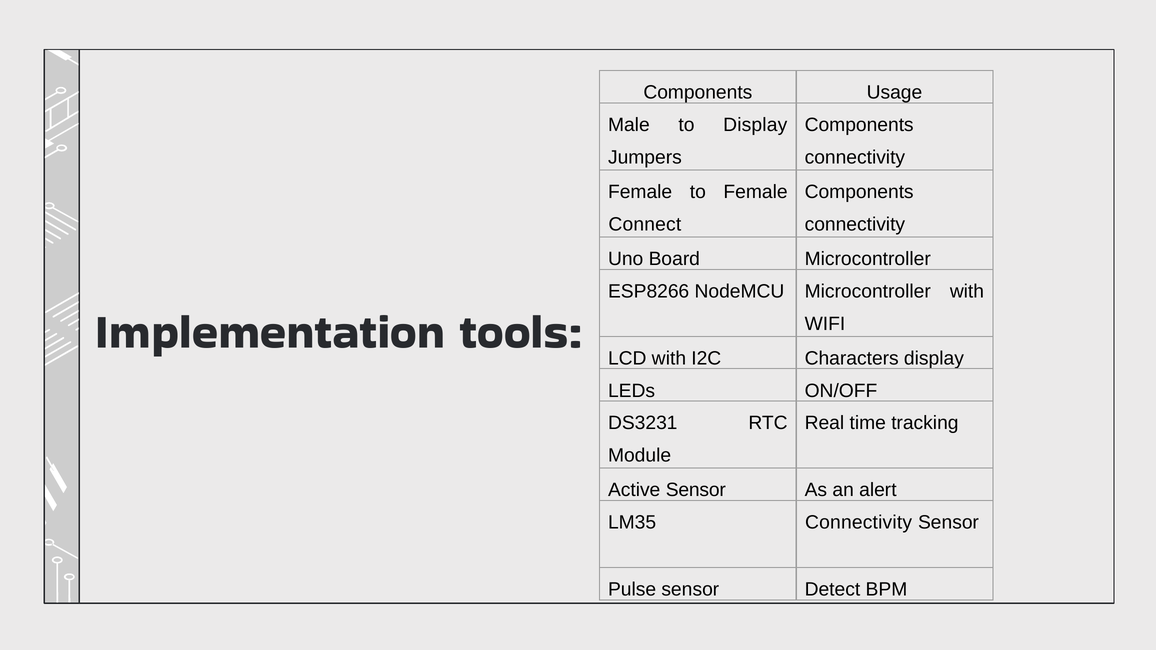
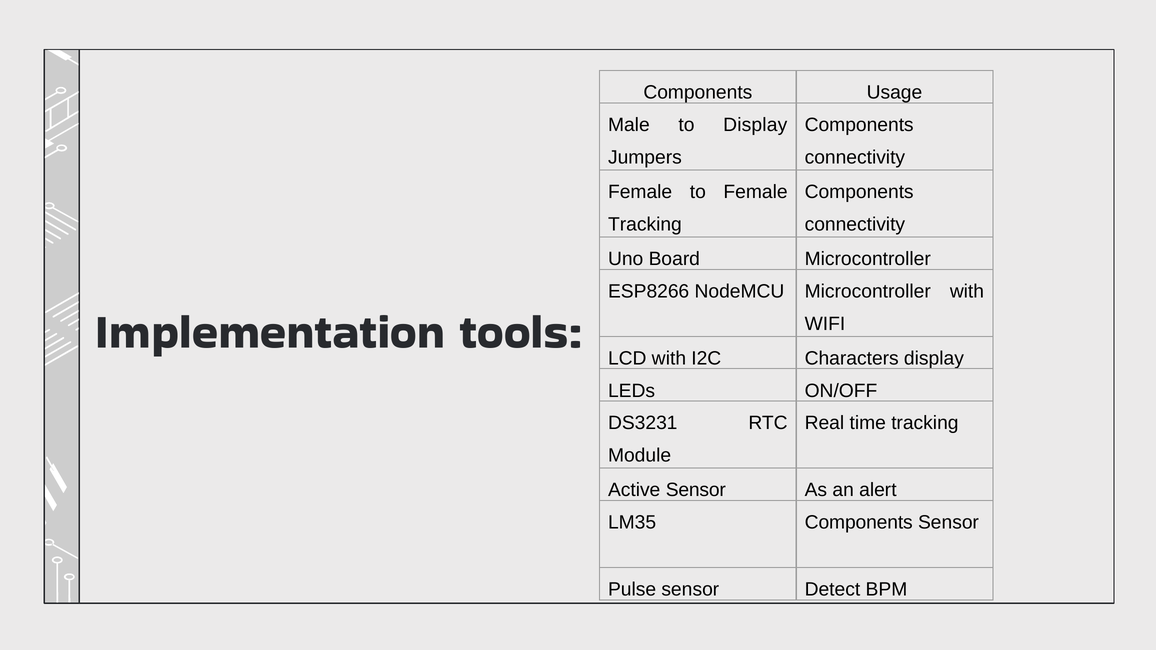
Connect at (645, 224): Connect -> Tracking
LM35 Connectivity: Connectivity -> Components
